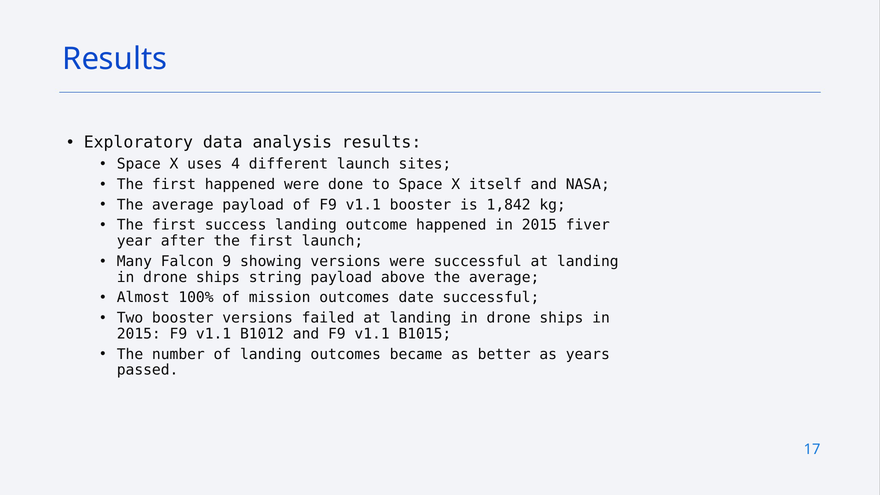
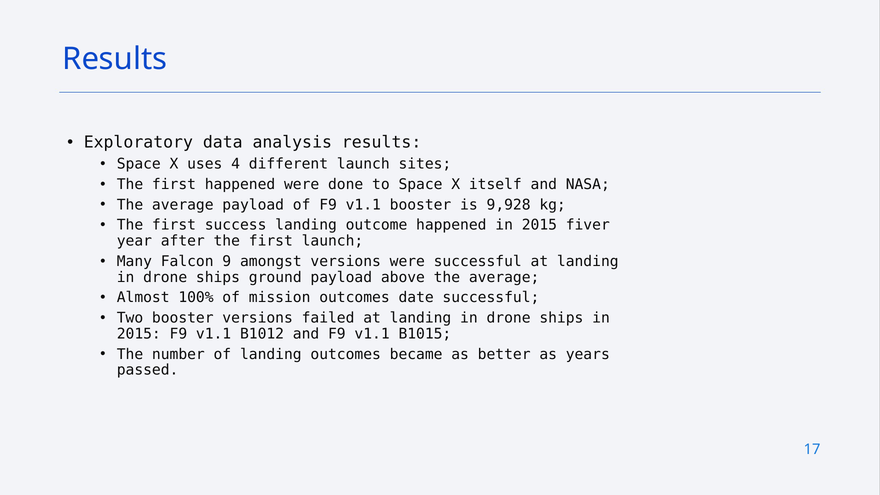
1,842: 1,842 -> 9,928
showing: showing -> amongst
string: string -> ground
